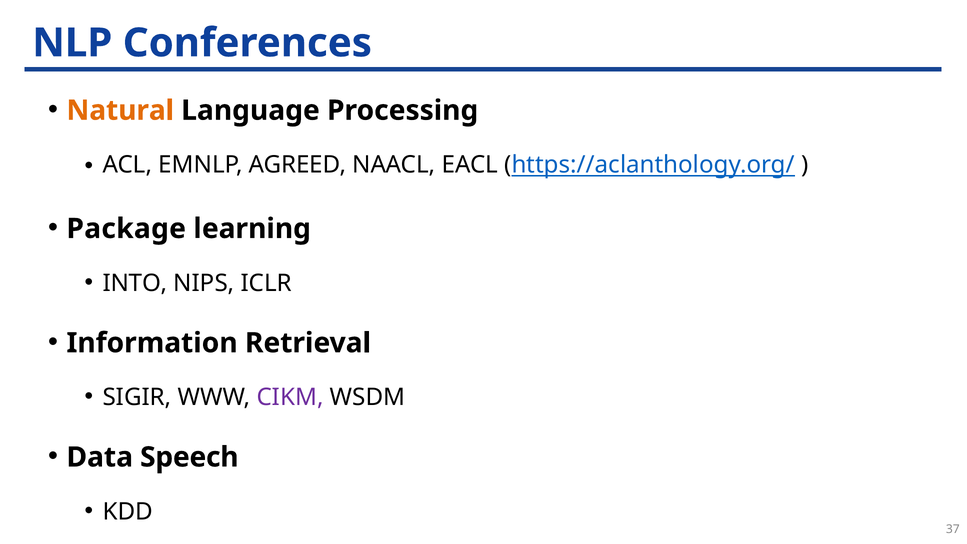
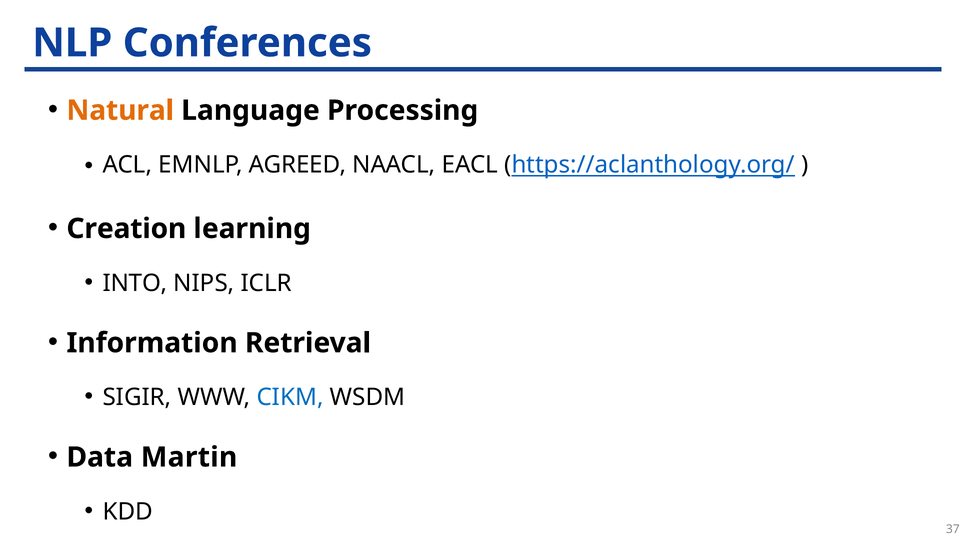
Package: Package -> Creation
CIKM colour: purple -> blue
Speech: Speech -> Martin
